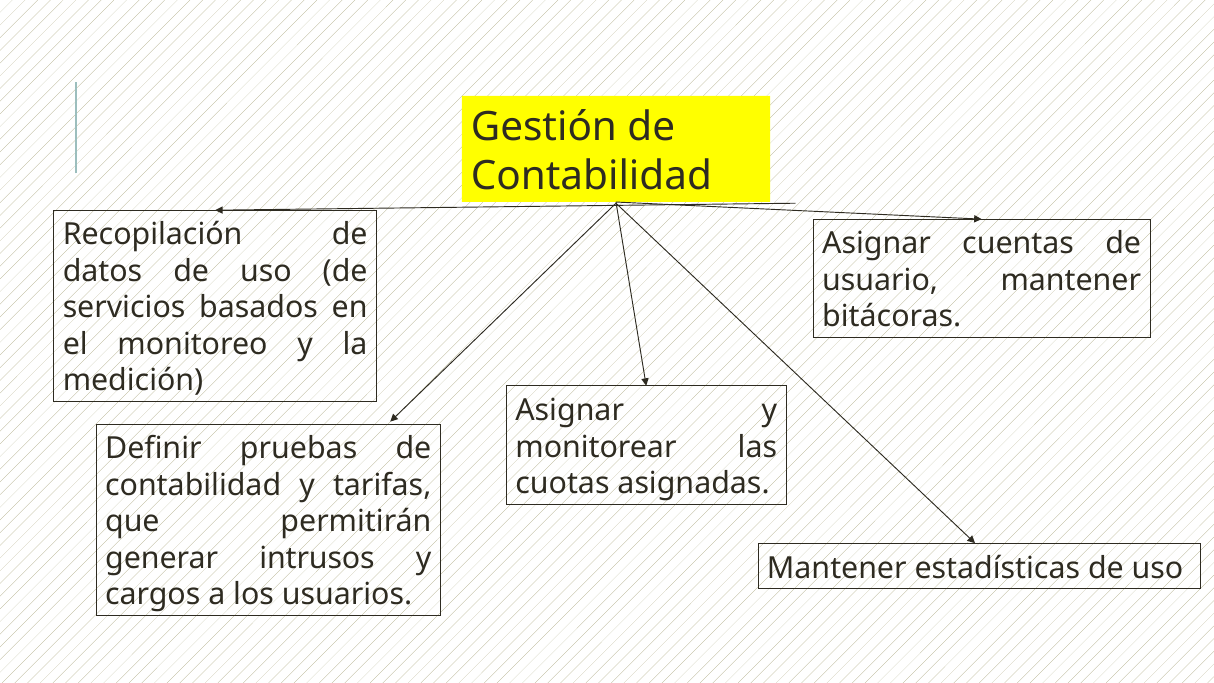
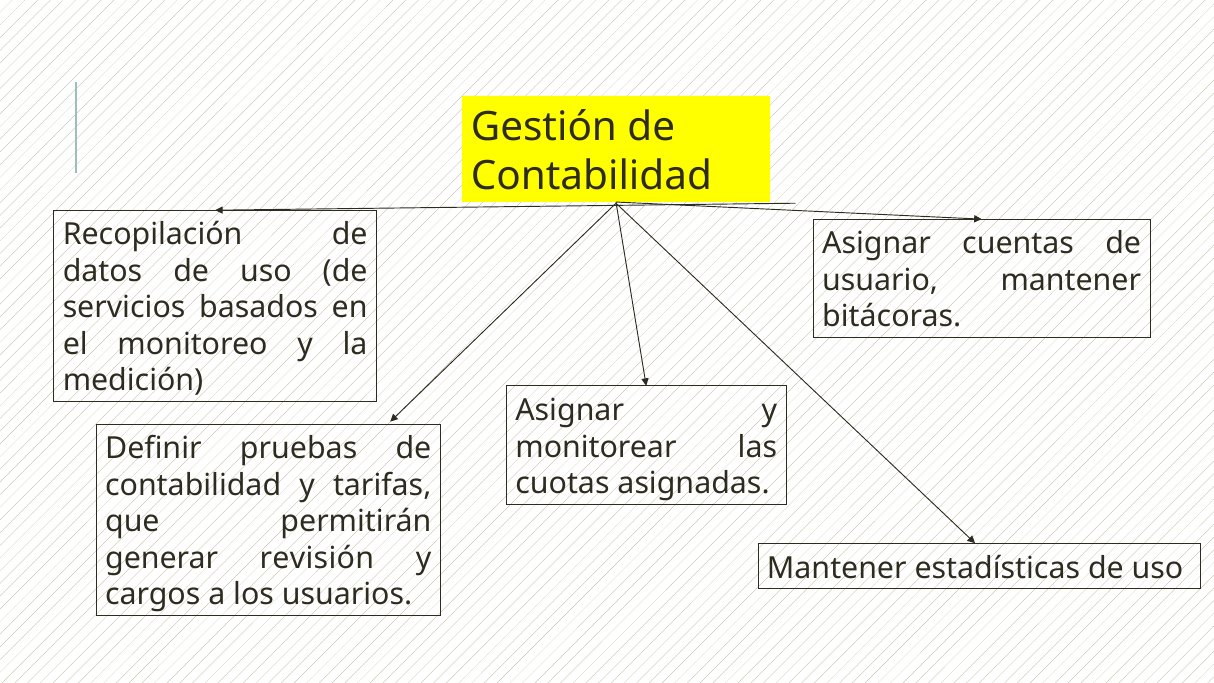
intrusos: intrusos -> revisión
